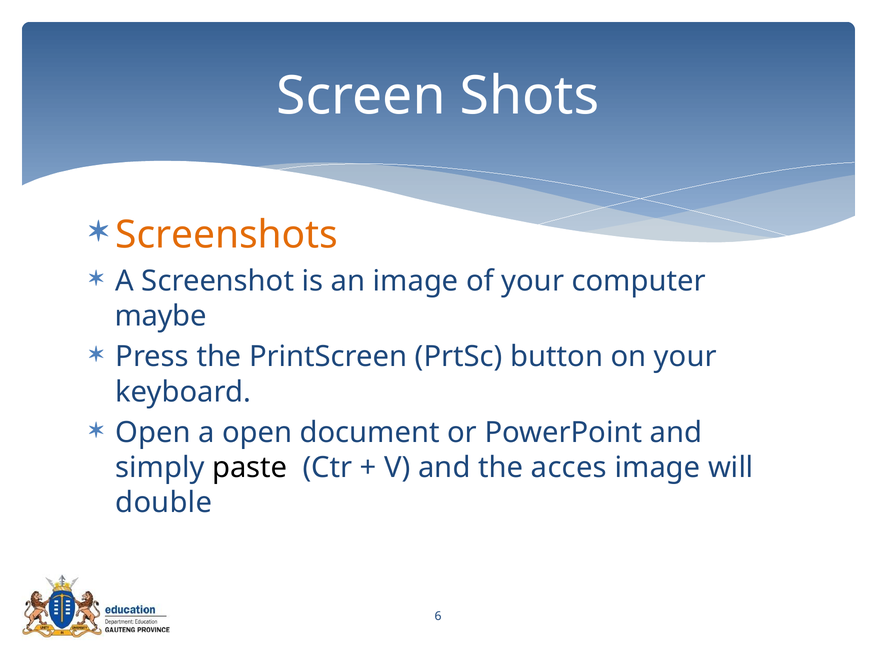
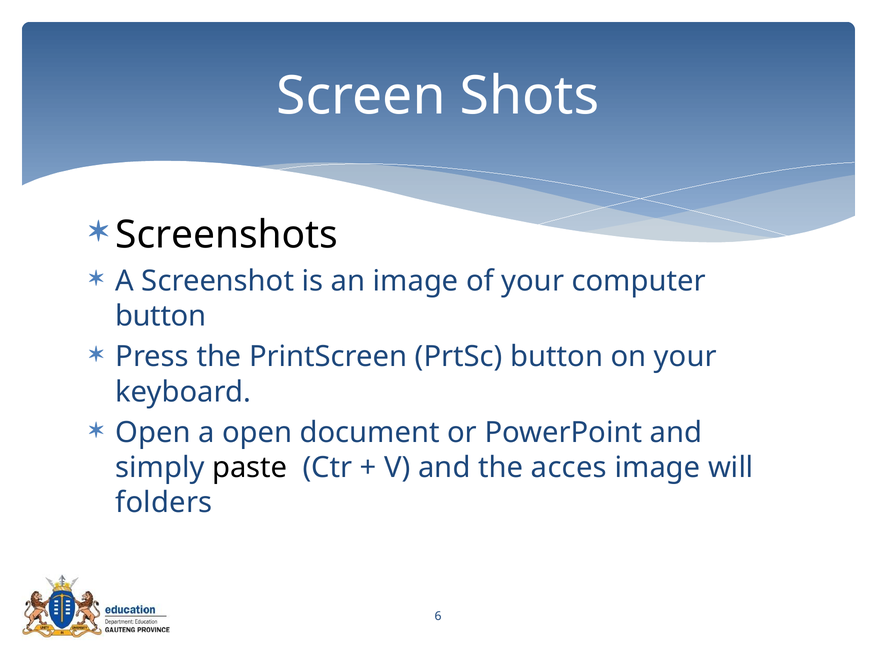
Screenshots colour: orange -> black
maybe at (161, 316): maybe -> button
double: double -> folders
